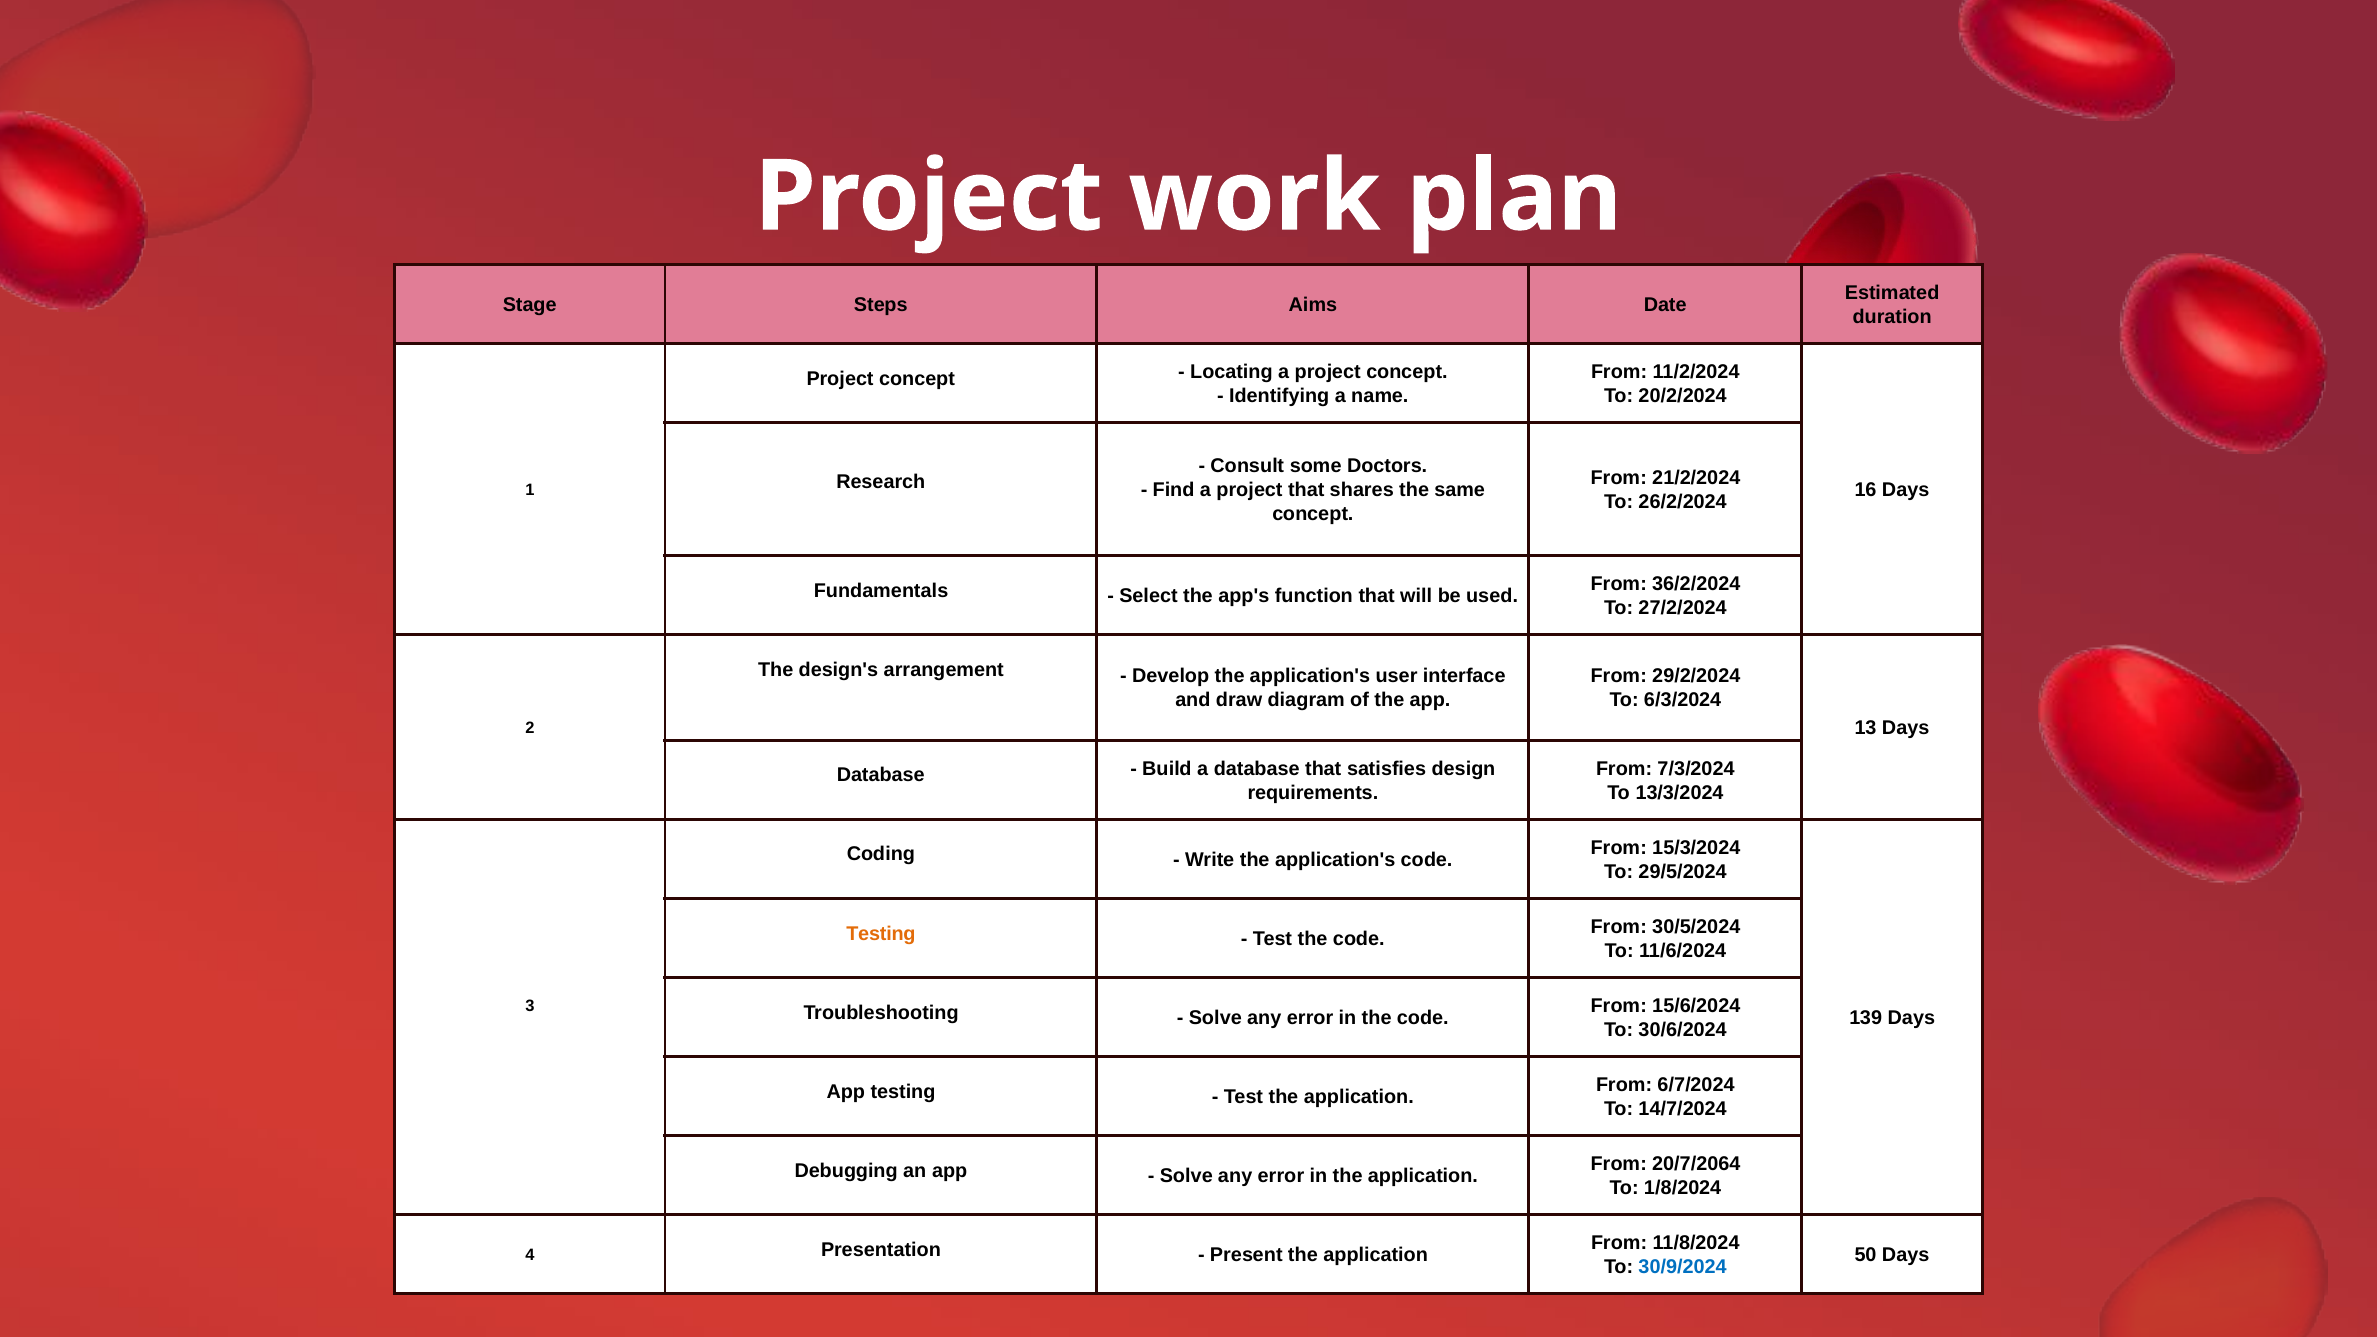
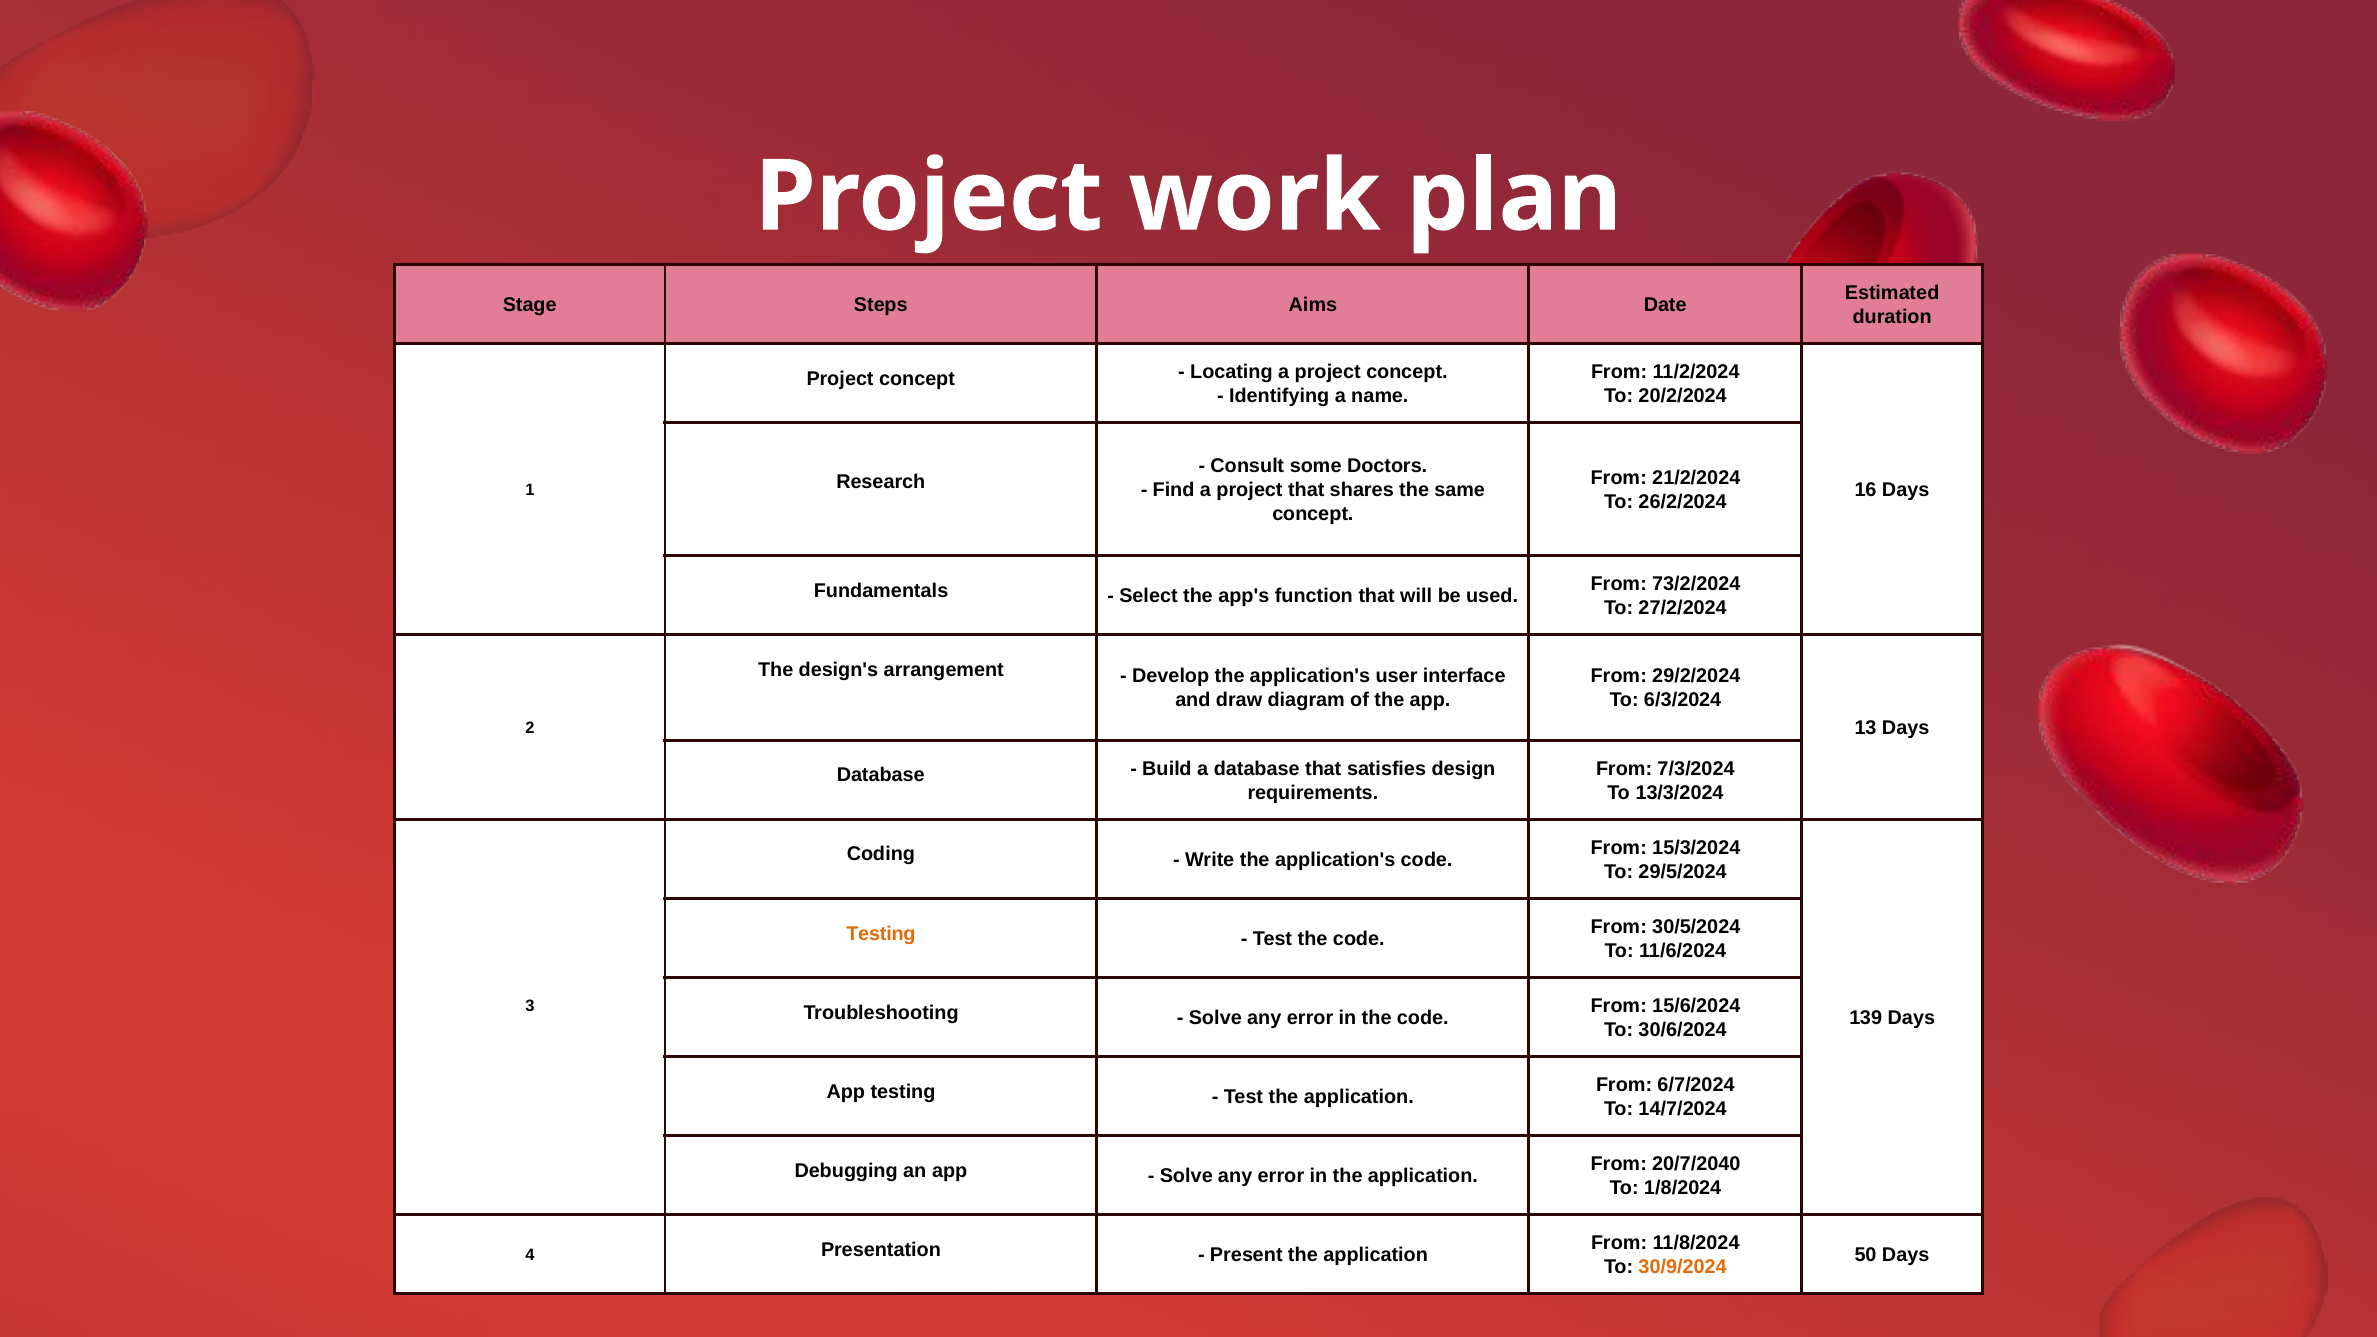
36/2/2024: 36/2/2024 -> 73/2/2024
20/7/2064: 20/7/2064 -> 20/7/2040
30/9/2024 colour: blue -> orange
